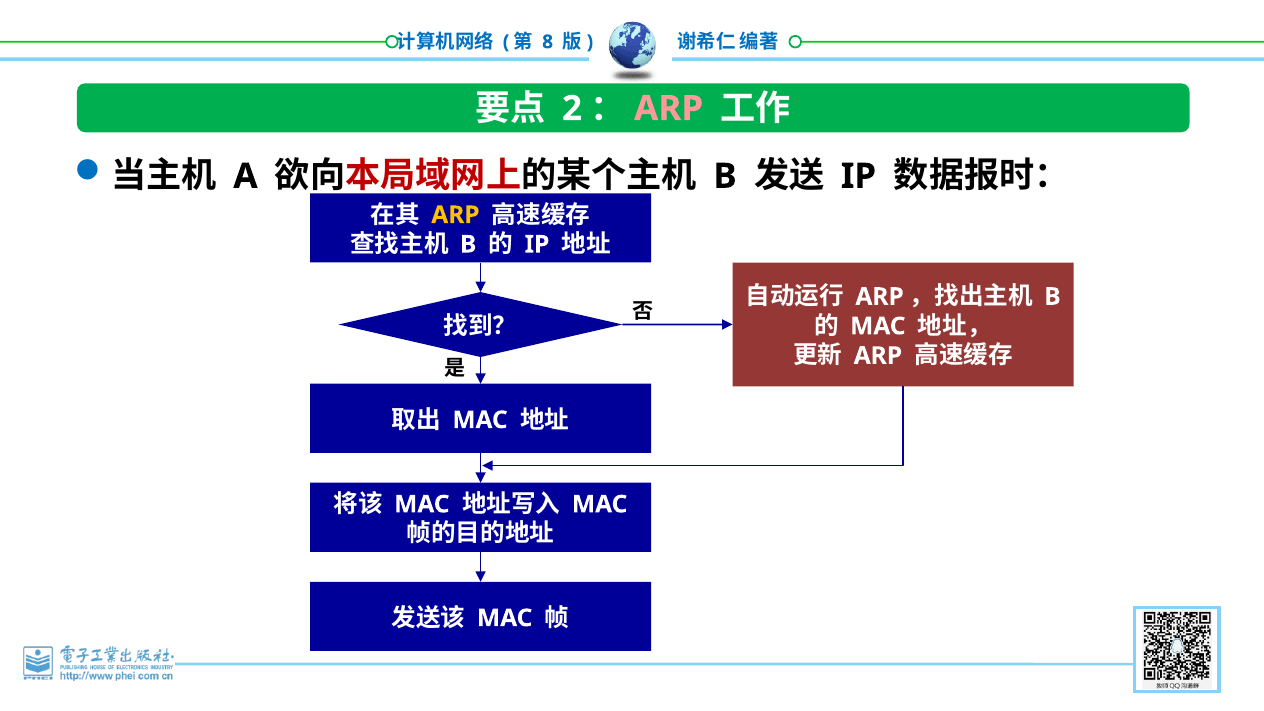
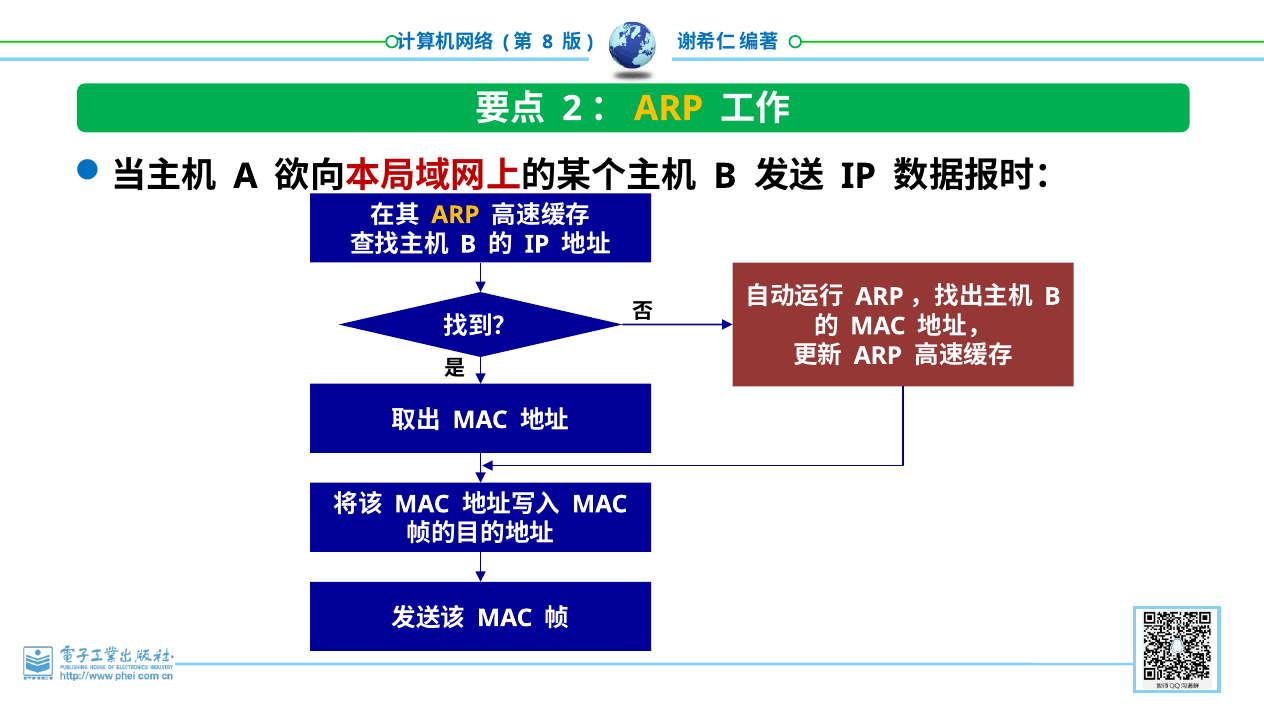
ARP at (669, 109) colour: pink -> yellow
